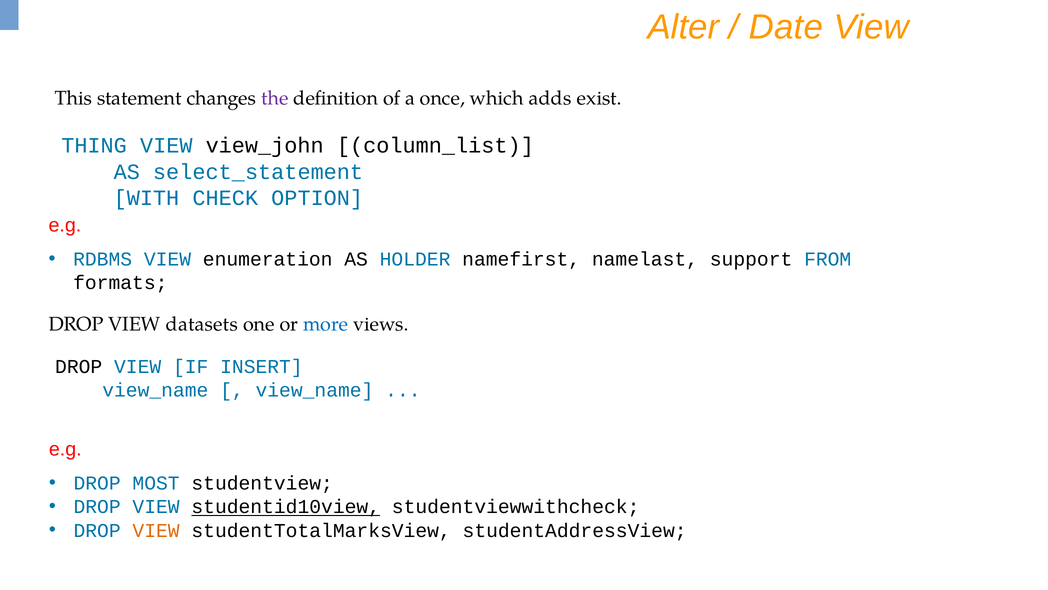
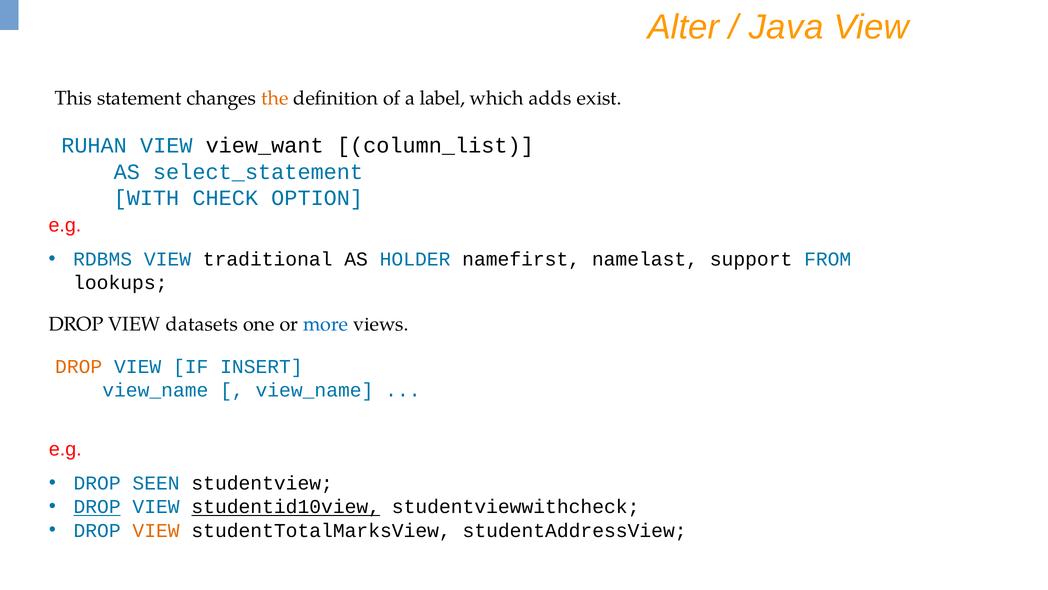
Date: Date -> Java
the colour: purple -> orange
once: once -> label
THING: THING -> RUHAN
view_john: view_john -> view_want
enumeration: enumeration -> traditional
formats: formats -> lookups
DROP at (79, 366) colour: black -> orange
MOST: MOST -> SEEN
DROP at (97, 506) underline: none -> present
